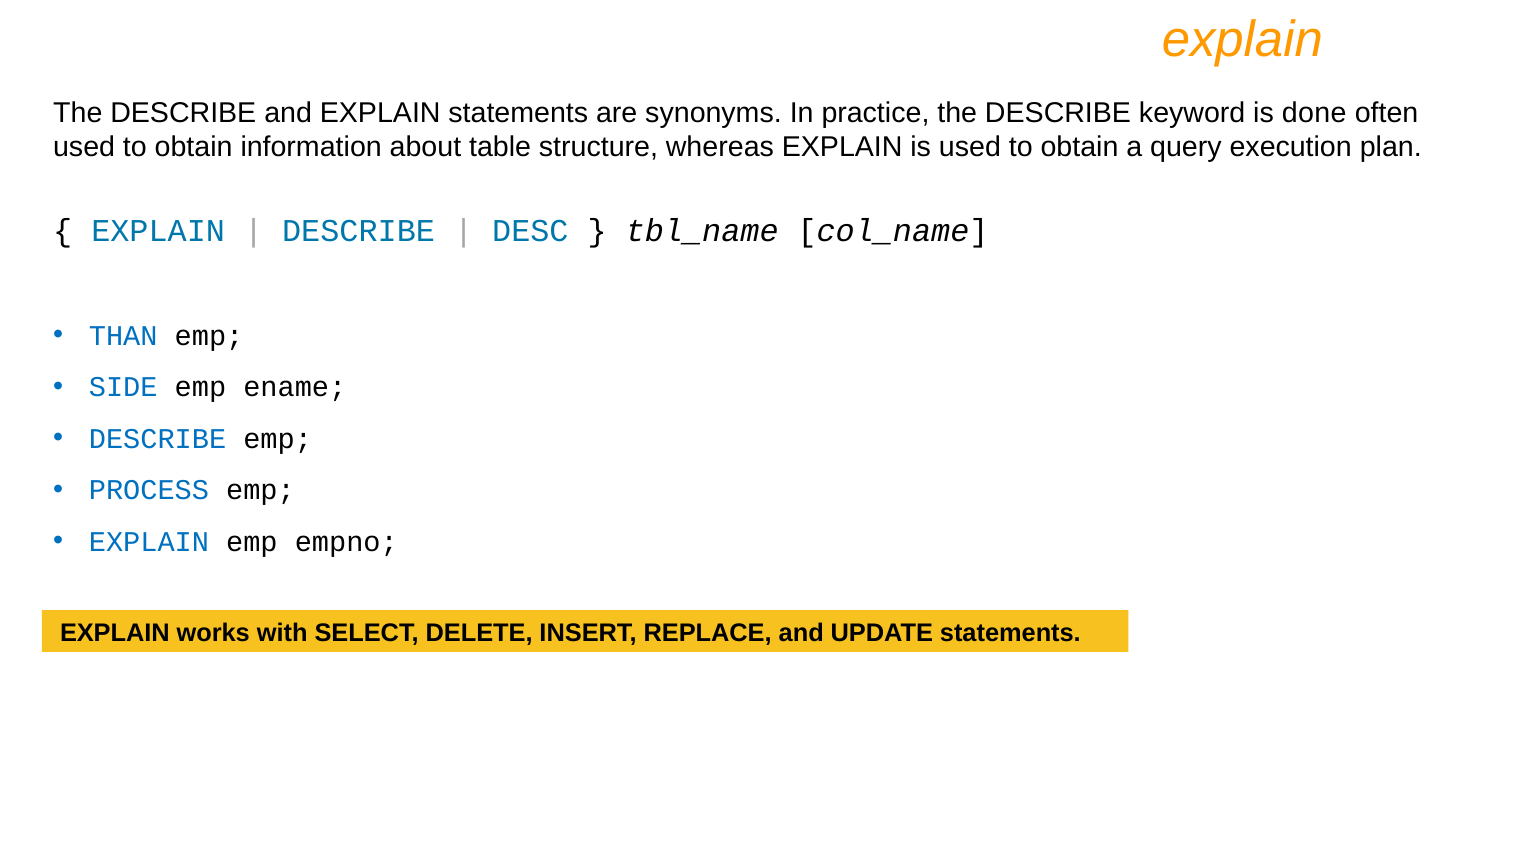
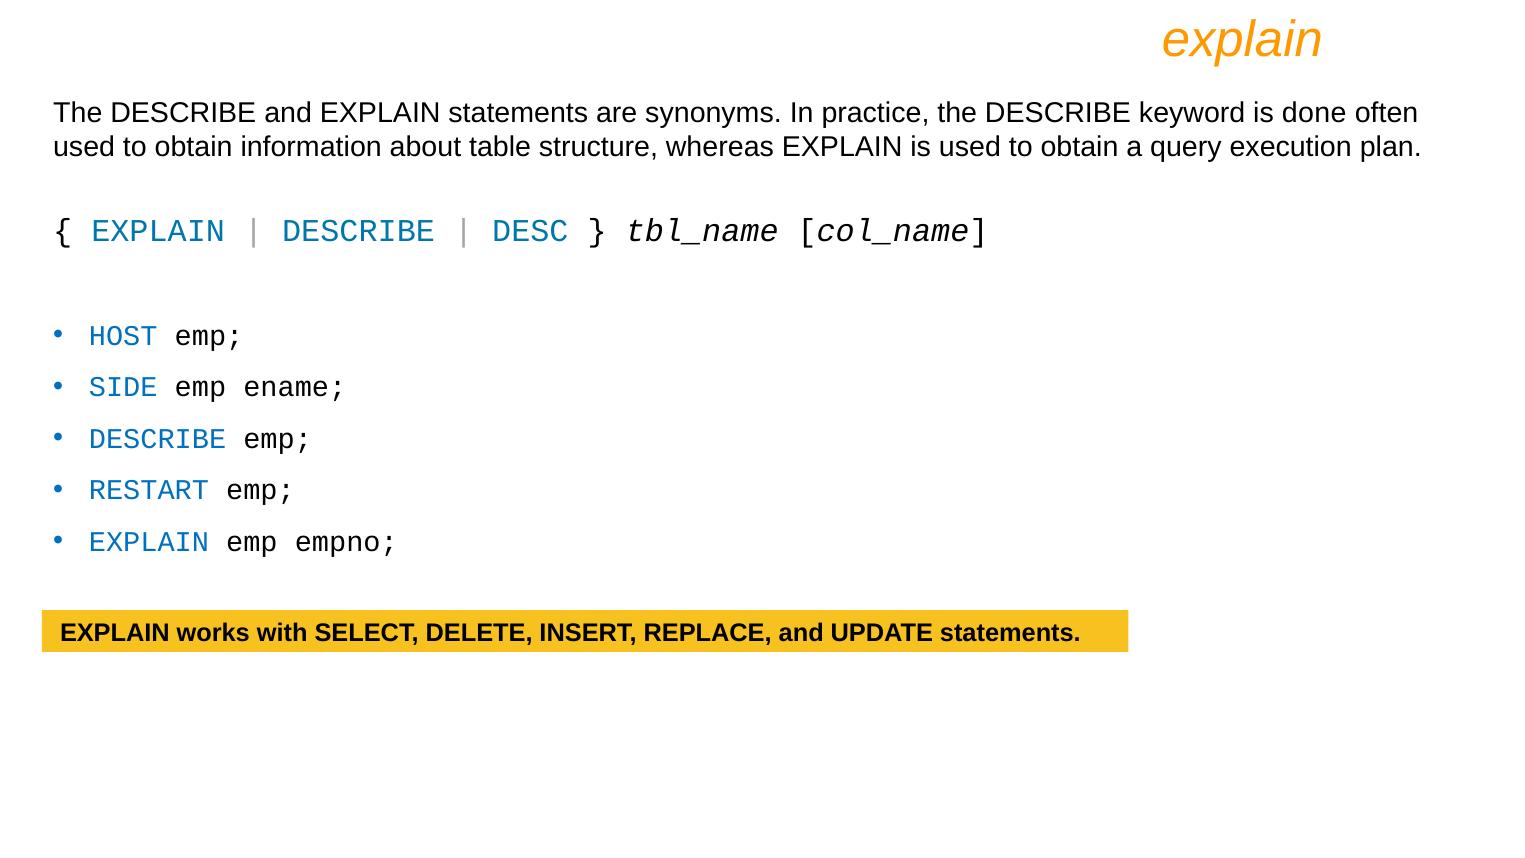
THAN: THAN -> HOST
PROCESS: PROCESS -> RESTART
